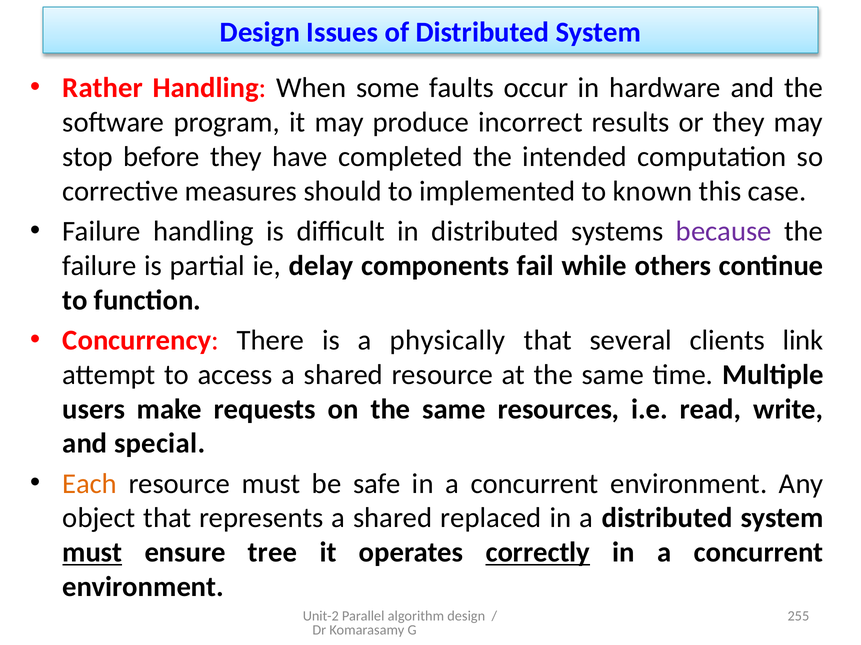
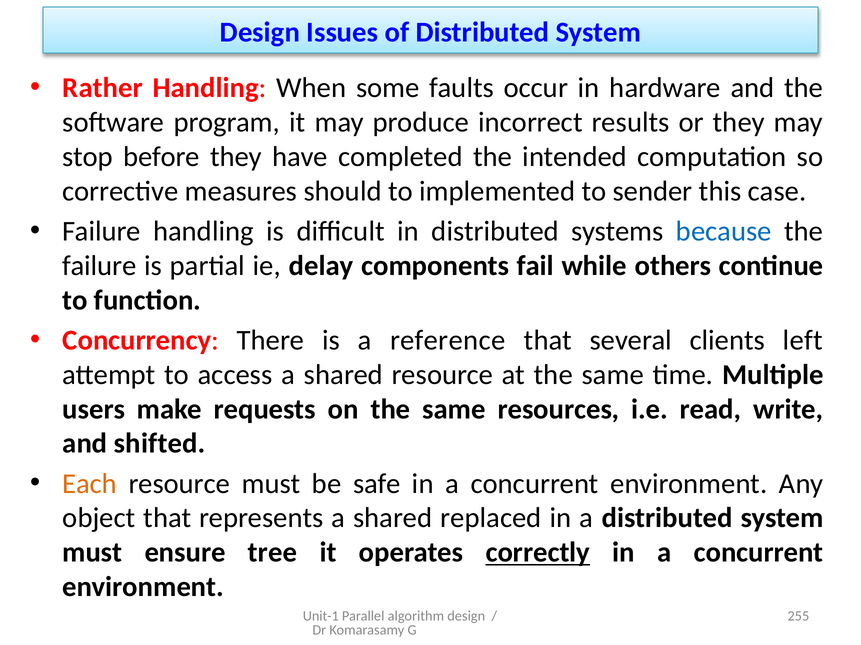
known: known -> sender
because colour: purple -> blue
physically: physically -> reference
link: link -> left
special: special -> shifted
must at (92, 553) underline: present -> none
Unit-2: Unit-2 -> Unit-1
